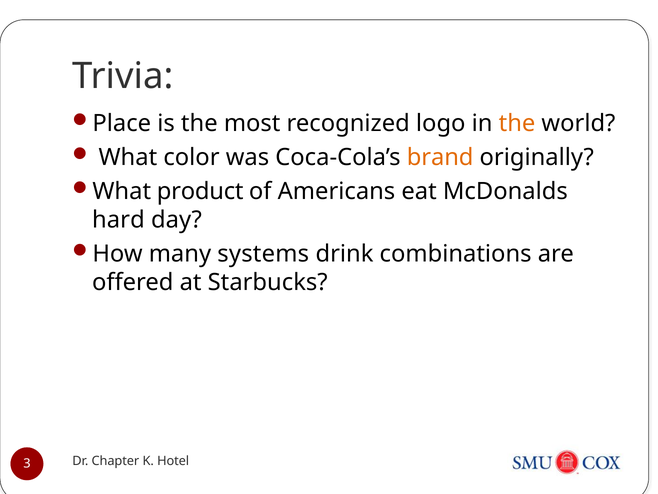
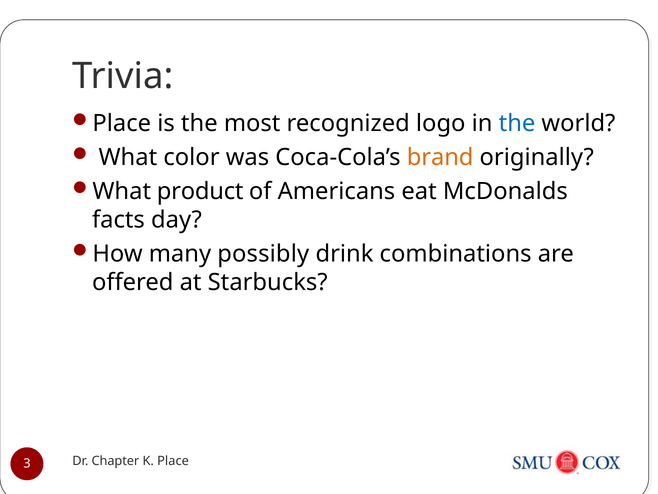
the at (517, 123) colour: orange -> blue
hard: hard -> facts
systems: systems -> possibly
K Hotel: Hotel -> Place
